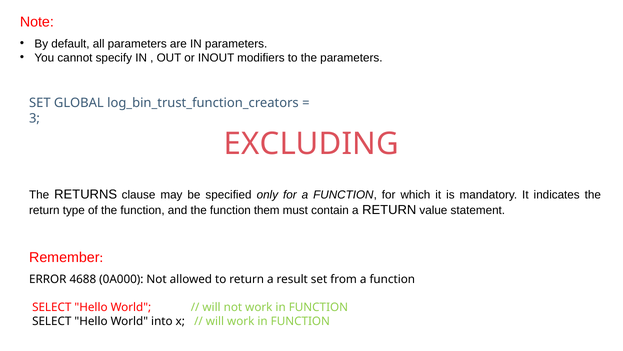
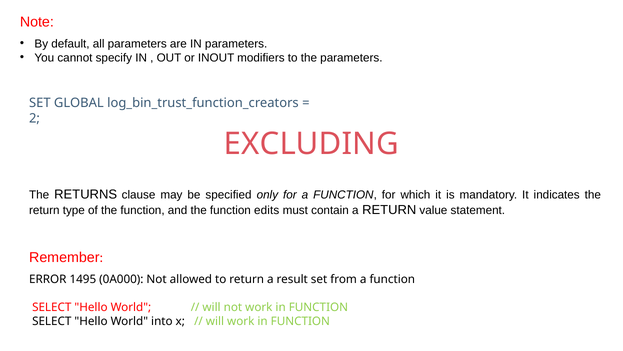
3: 3 -> 2
them: them -> edits
4688: 4688 -> 1495
